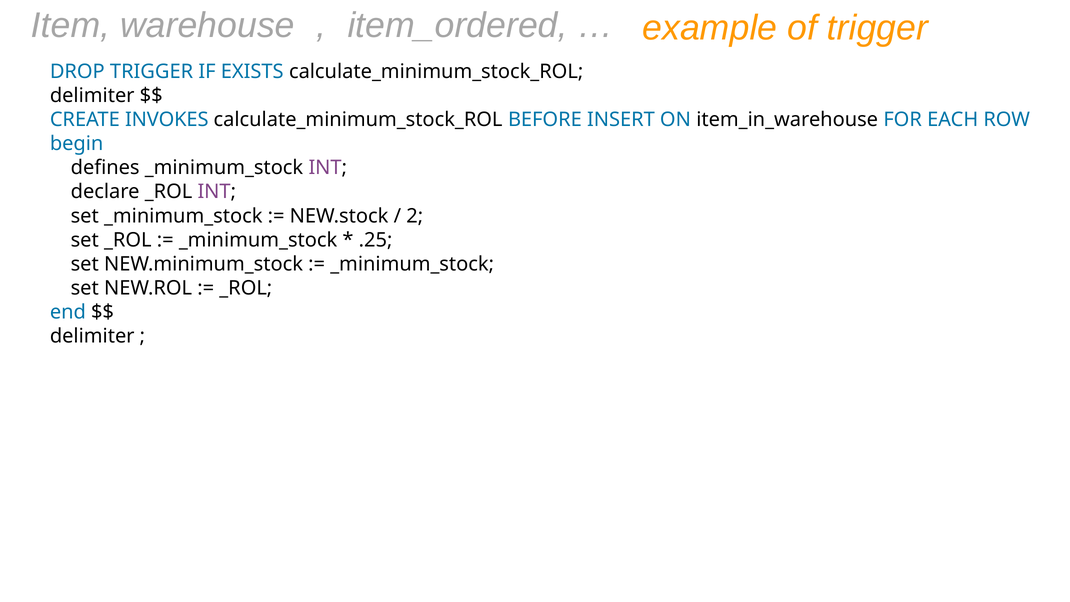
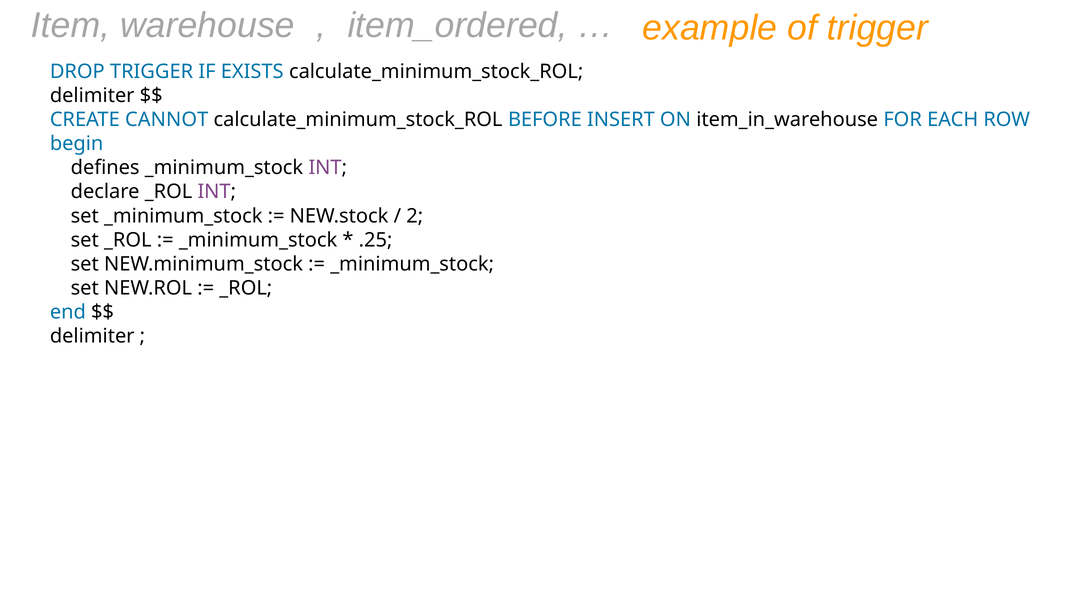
INVOKES: INVOKES -> CANNOT
